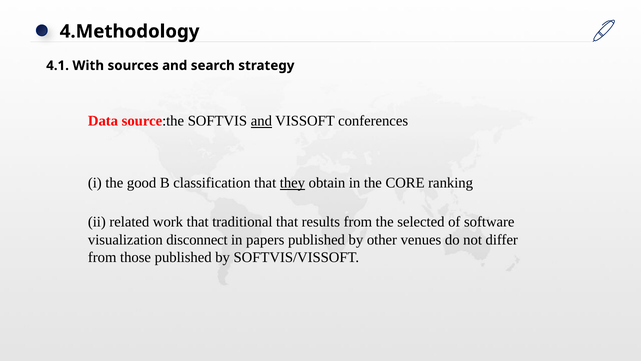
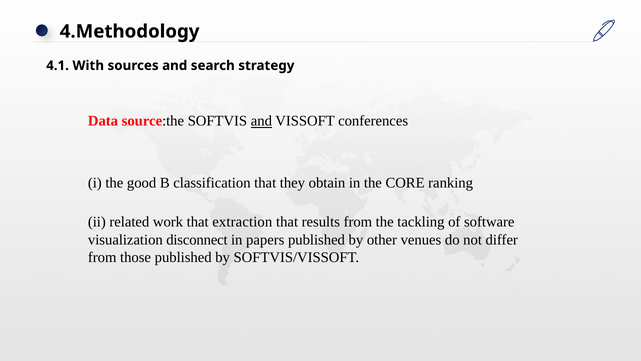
they underline: present -> none
traditional: traditional -> extraction
selected: selected -> tackling
